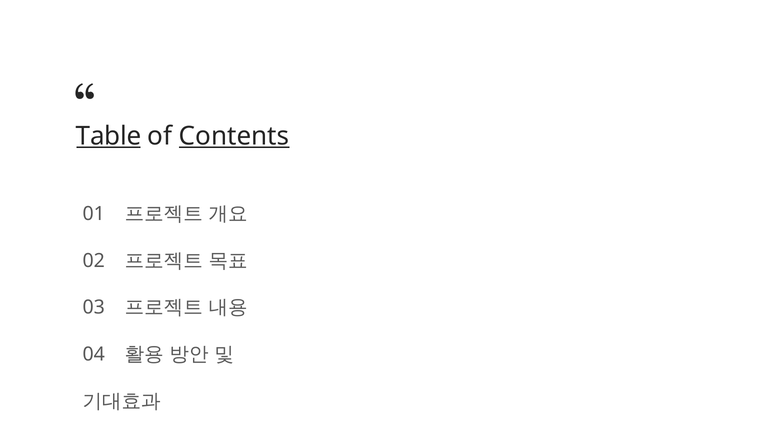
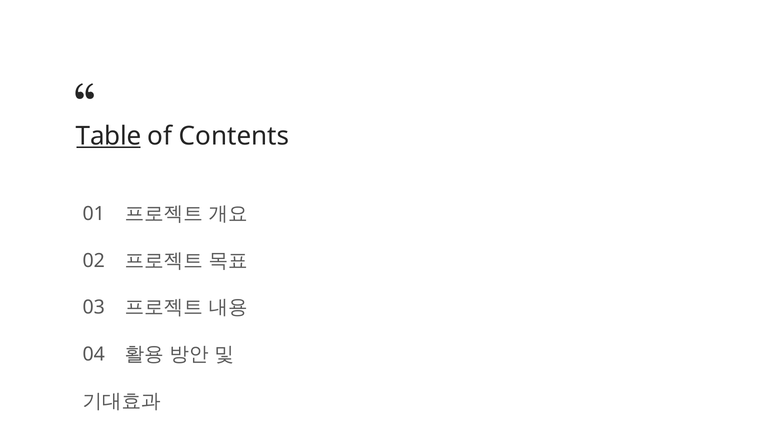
Contents underline: present -> none
